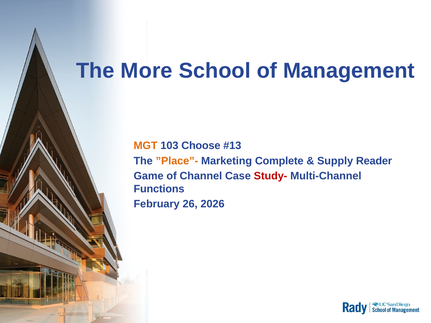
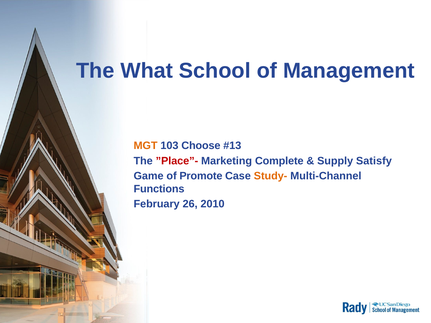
More: More -> What
”Place”- colour: orange -> red
Reader: Reader -> Satisfy
Channel: Channel -> Promote
Study- colour: red -> orange
2026: 2026 -> 2010
